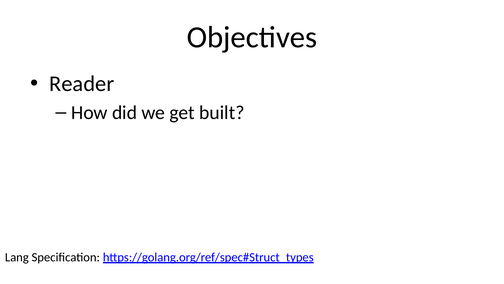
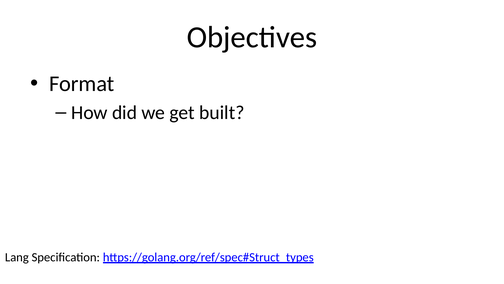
Reader: Reader -> Format
